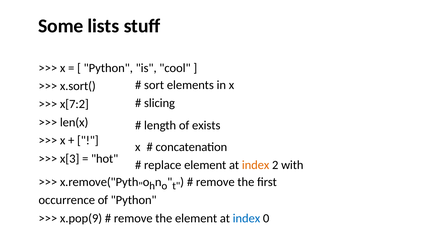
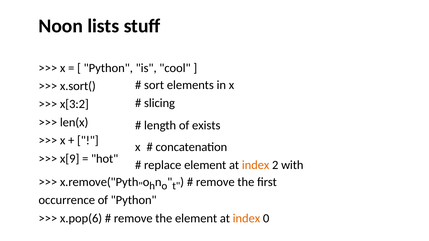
Some: Some -> Noon
x[7:2: x[7:2 -> x[3:2
x[3: x[3 -> x[9
x.pop(9: x.pop(9 -> x.pop(6
index at (246, 219) colour: blue -> orange
